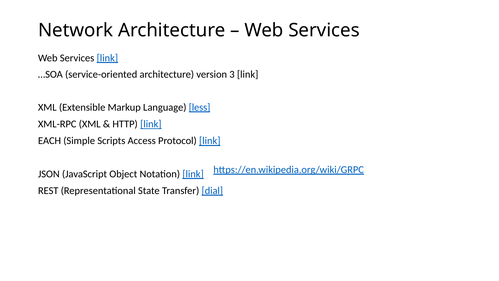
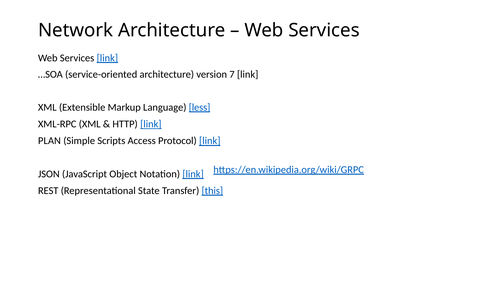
3: 3 -> 7
EACH: EACH -> PLAN
dial: dial -> this
